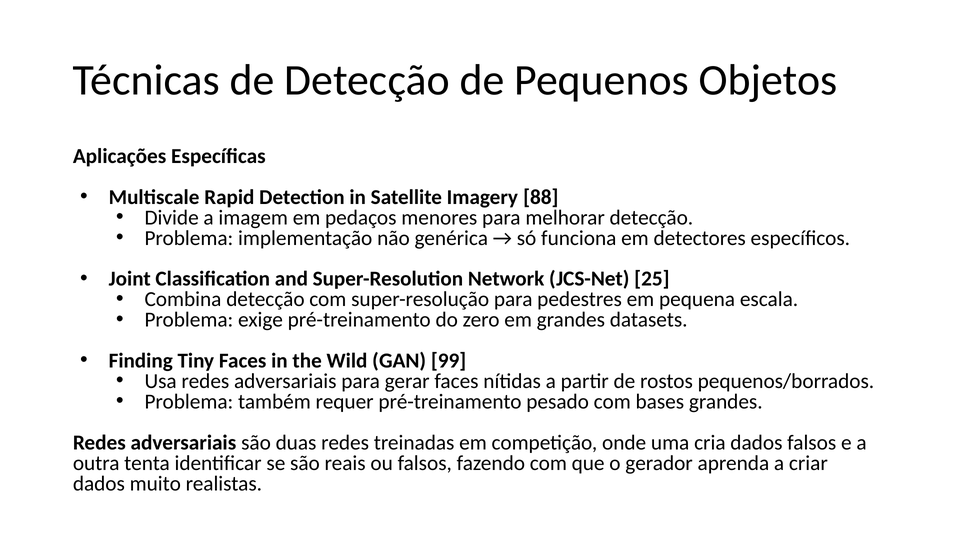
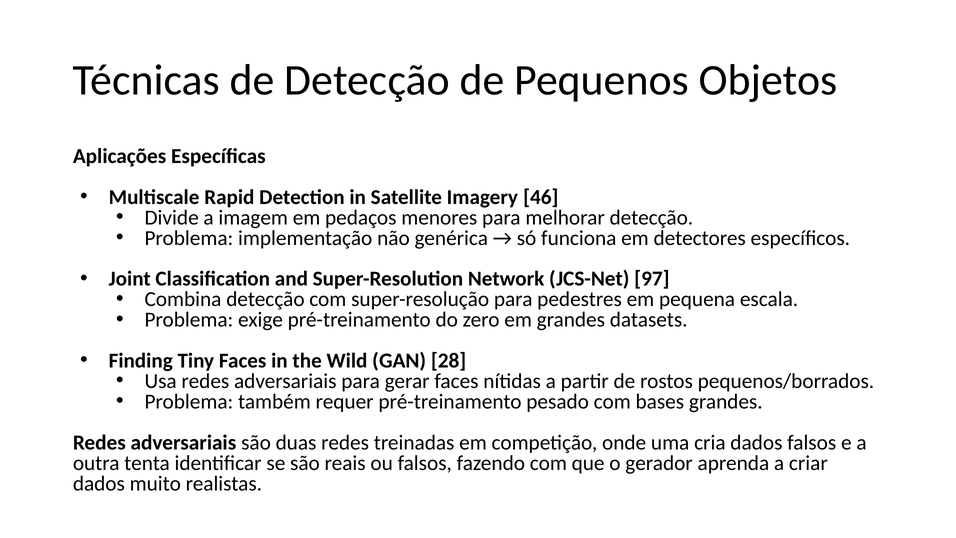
88: 88 -> 46
25: 25 -> 97
99: 99 -> 28
